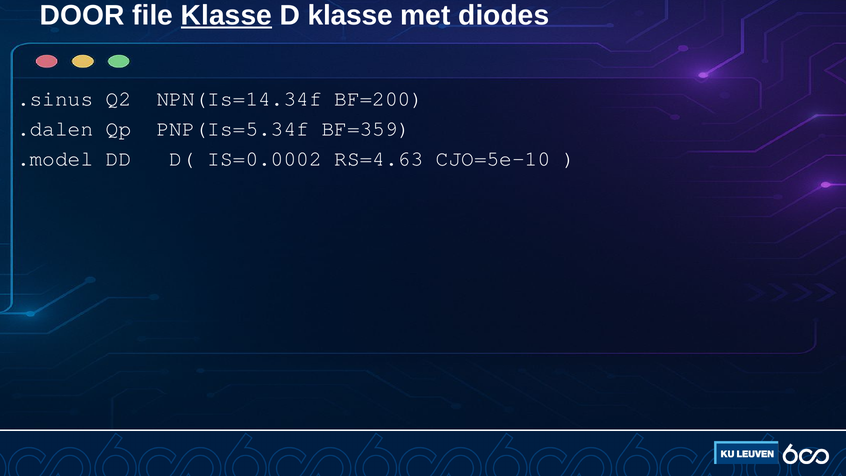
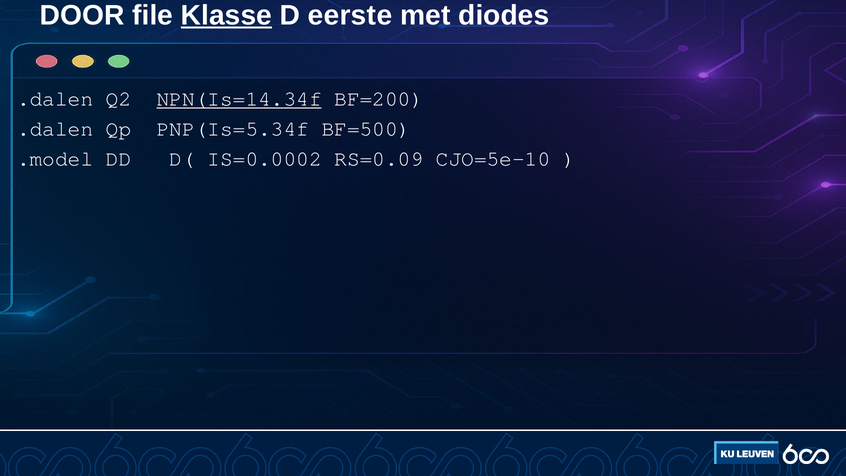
D klasse: klasse -> eerste
.sinus at (55, 99): .sinus -> .dalen
NPN(Is=14.34f underline: none -> present
BF=359: BF=359 -> BF=500
RS=4.63: RS=4.63 -> RS=0.09
